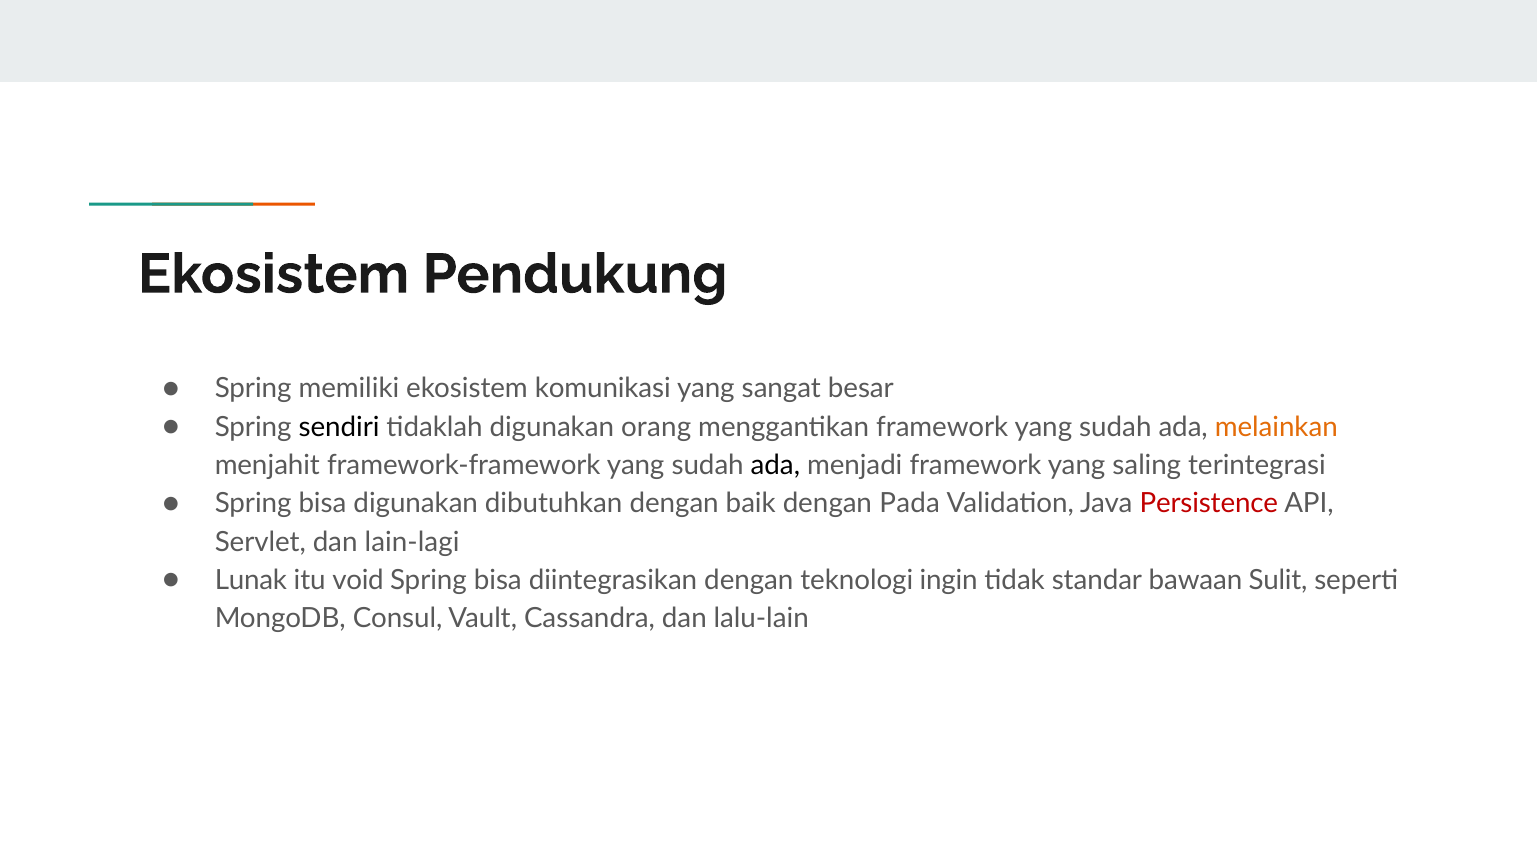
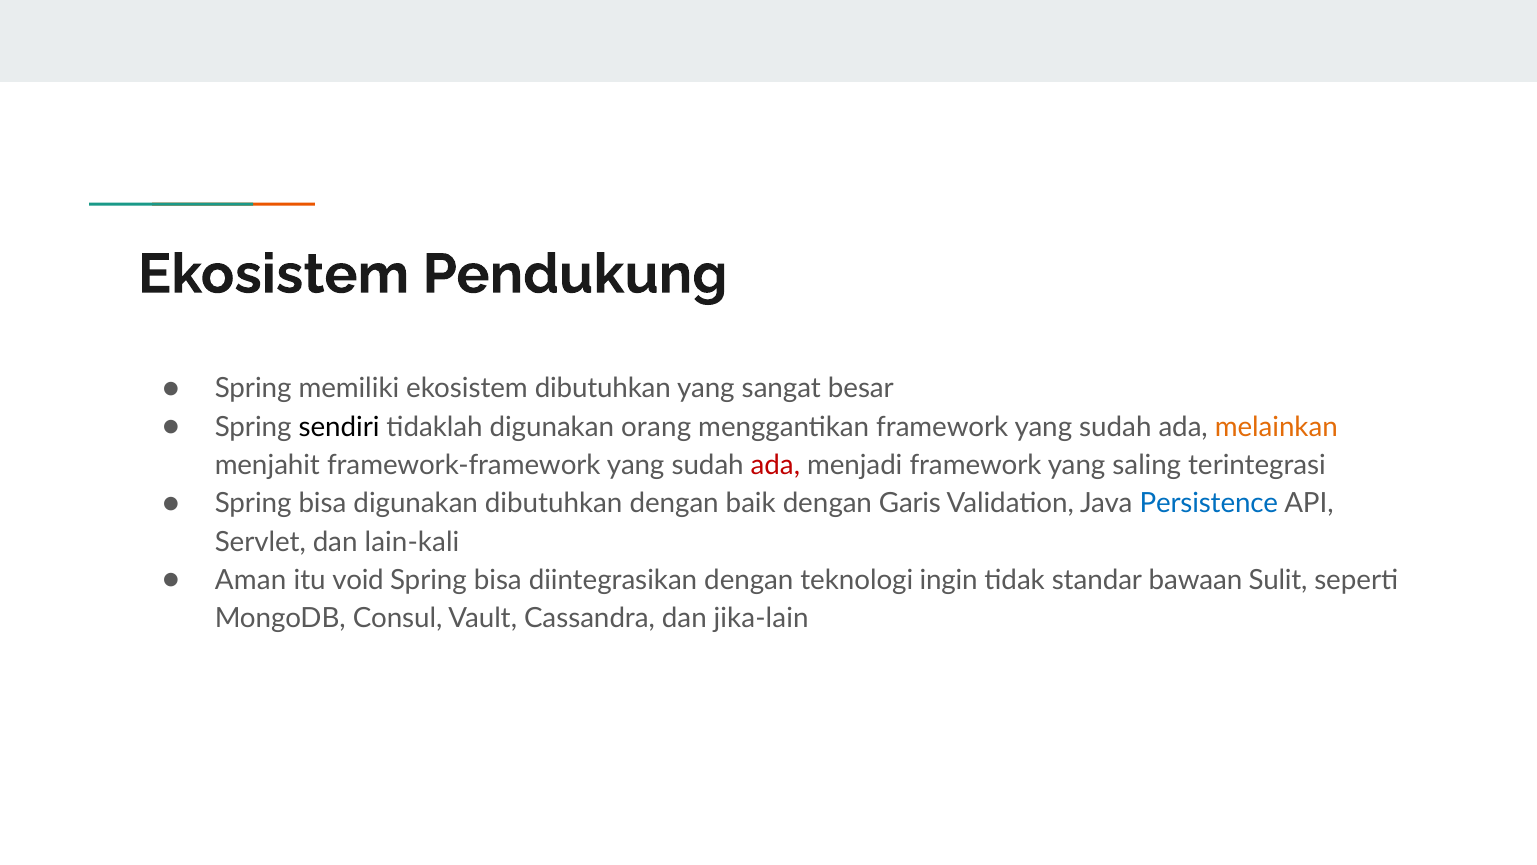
ekosistem komunikasi: komunikasi -> dibutuhkan
ada at (775, 465) colour: black -> red
Pada: Pada -> Garis
Persistence colour: red -> blue
lain-lagi: lain-lagi -> lain-kali
Lunak: Lunak -> Aman
lalu-lain: lalu-lain -> jika-lain
